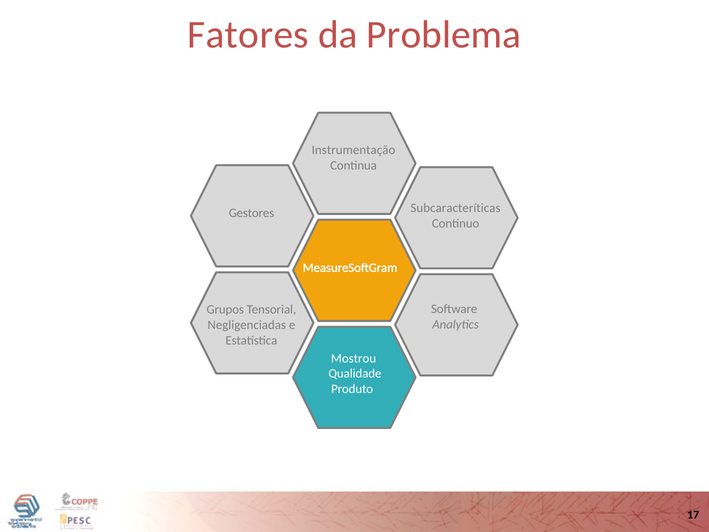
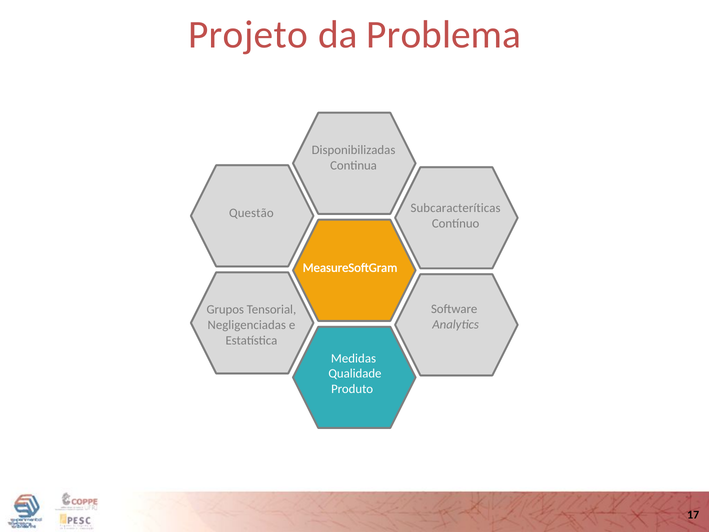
Fatores: Fatores -> Projeto
Instrumentação: Instrumentação -> Disponibilizadas
Gestores: Gestores -> Questão
Mostrou: Mostrou -> Medidas
